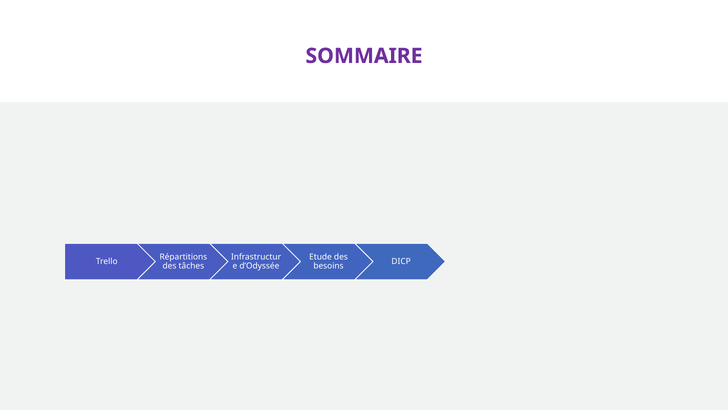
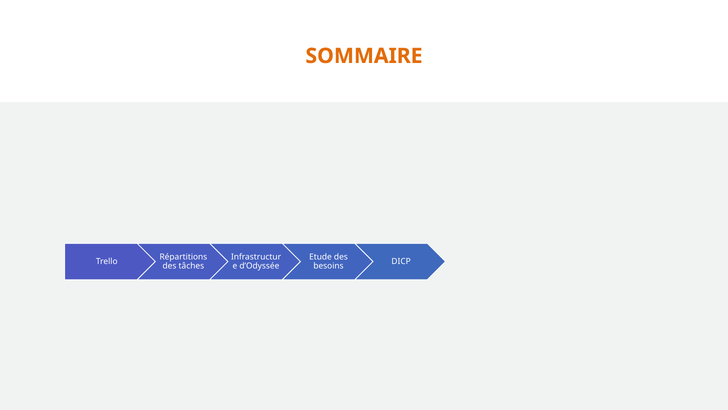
SOMMAIRE colour: purple -> orange
